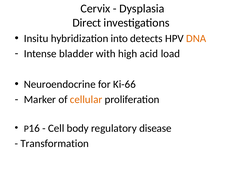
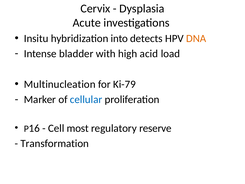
Direct: Direct -> Acute
Neuroendocrine: Neuroendocrine -> Multinucleation
Ki-66: Ki-66 -> Ki-79
cellular colour: orange -> blue
body: body -> most
disease: disease -> reserve
